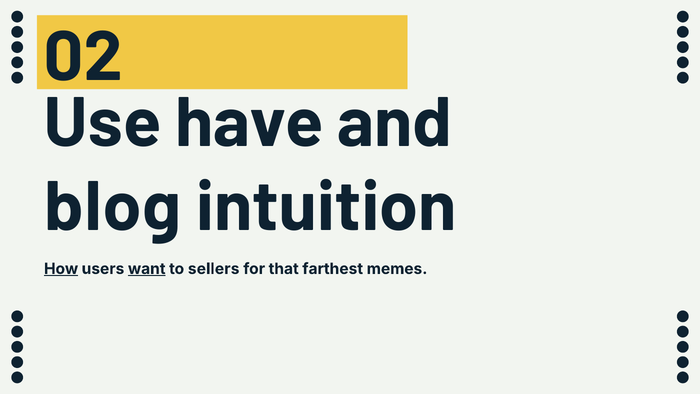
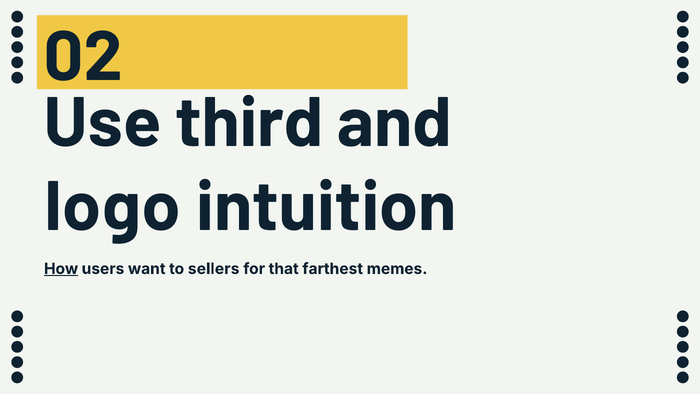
have: have -> third
blog: blog -> logo
want underline: present -> none
